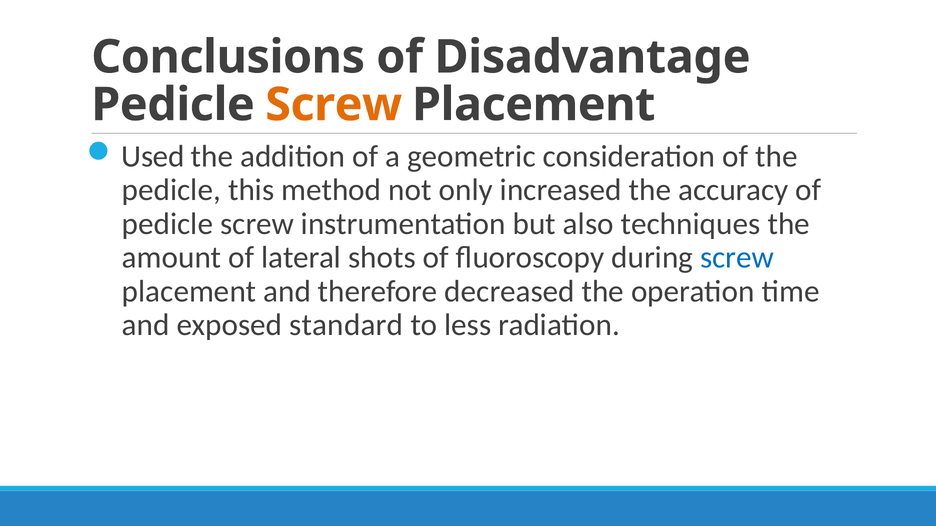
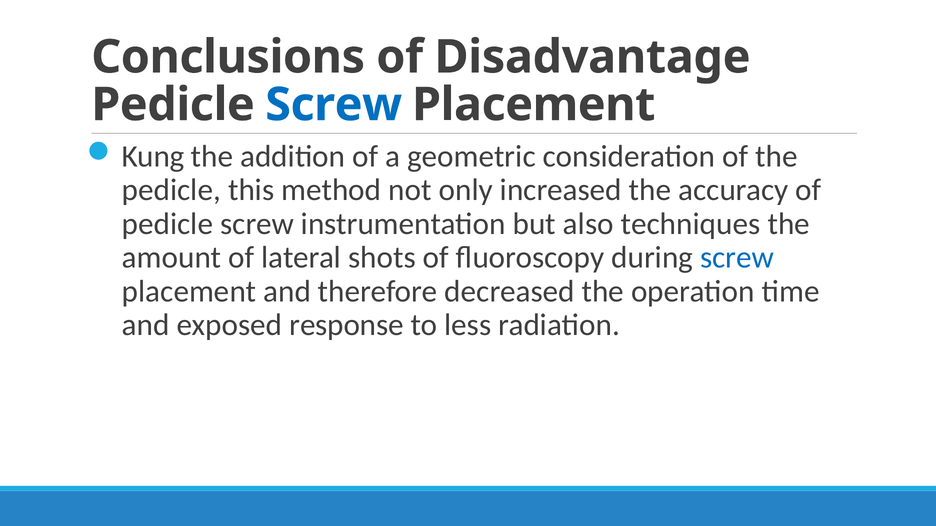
Screw at (334, 105) colour: orange -> blue
Used: Used -> Kung
standard: standard -> response
